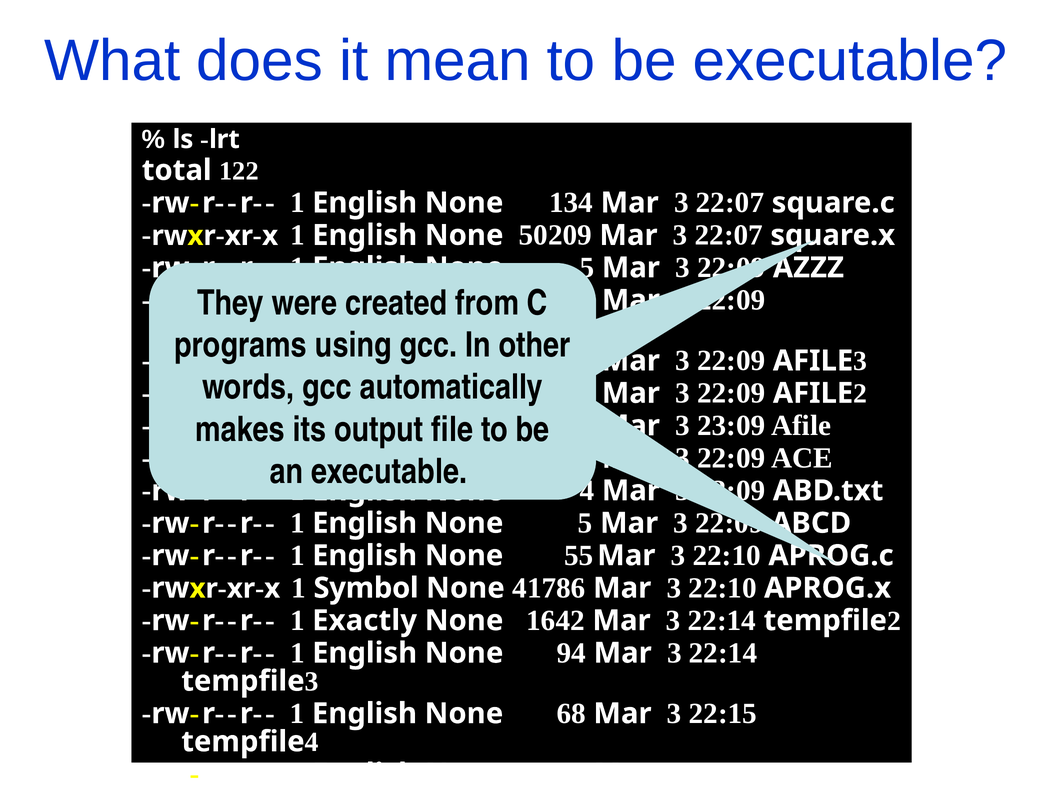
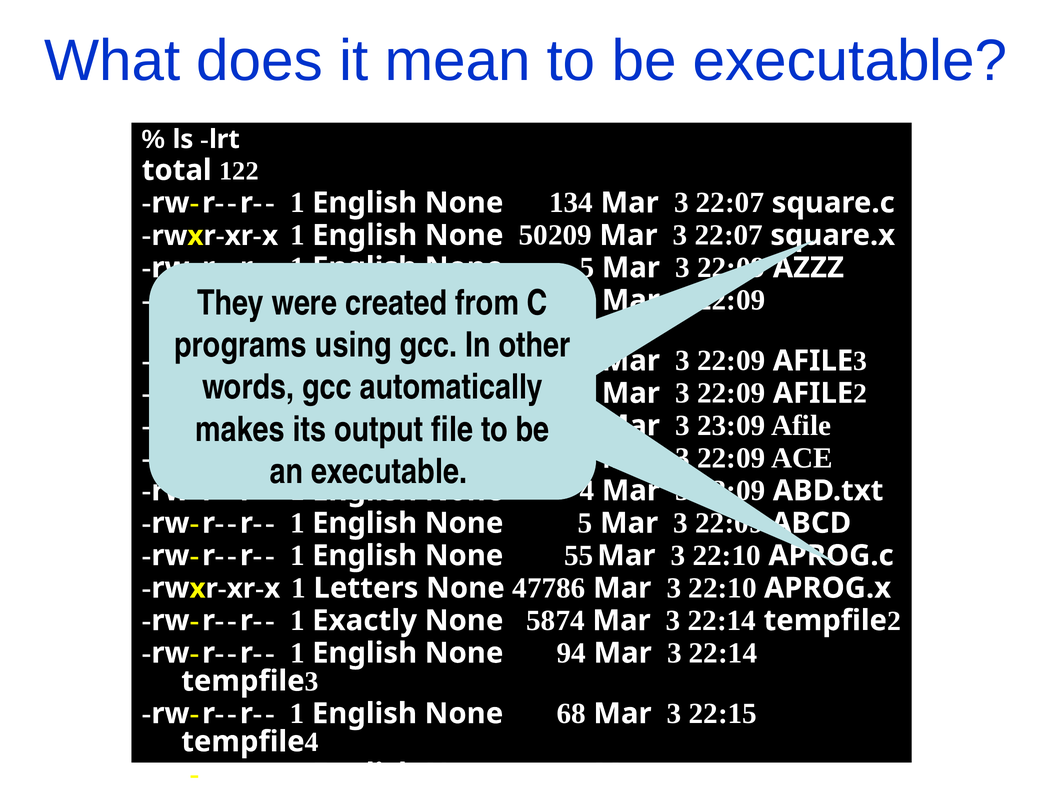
Symbol: Symbol -> Letters
41786: 41786 -> 47786
1642: 1642 -> 5874
